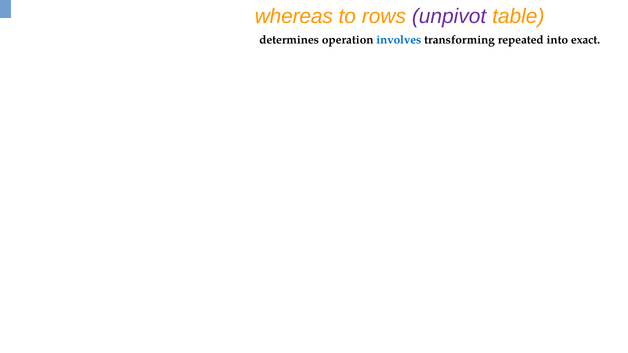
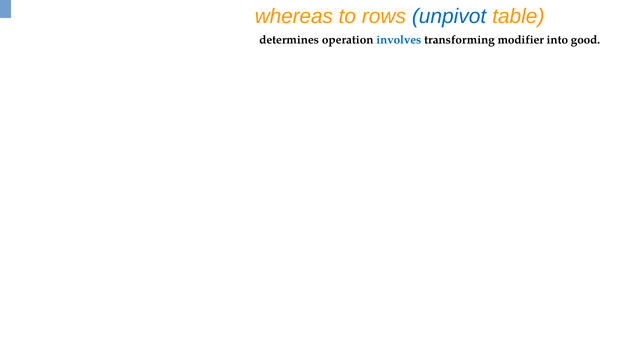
unpivot colour: purple -> blue
repeated: repeated -> modifier
exact: exact -> good
